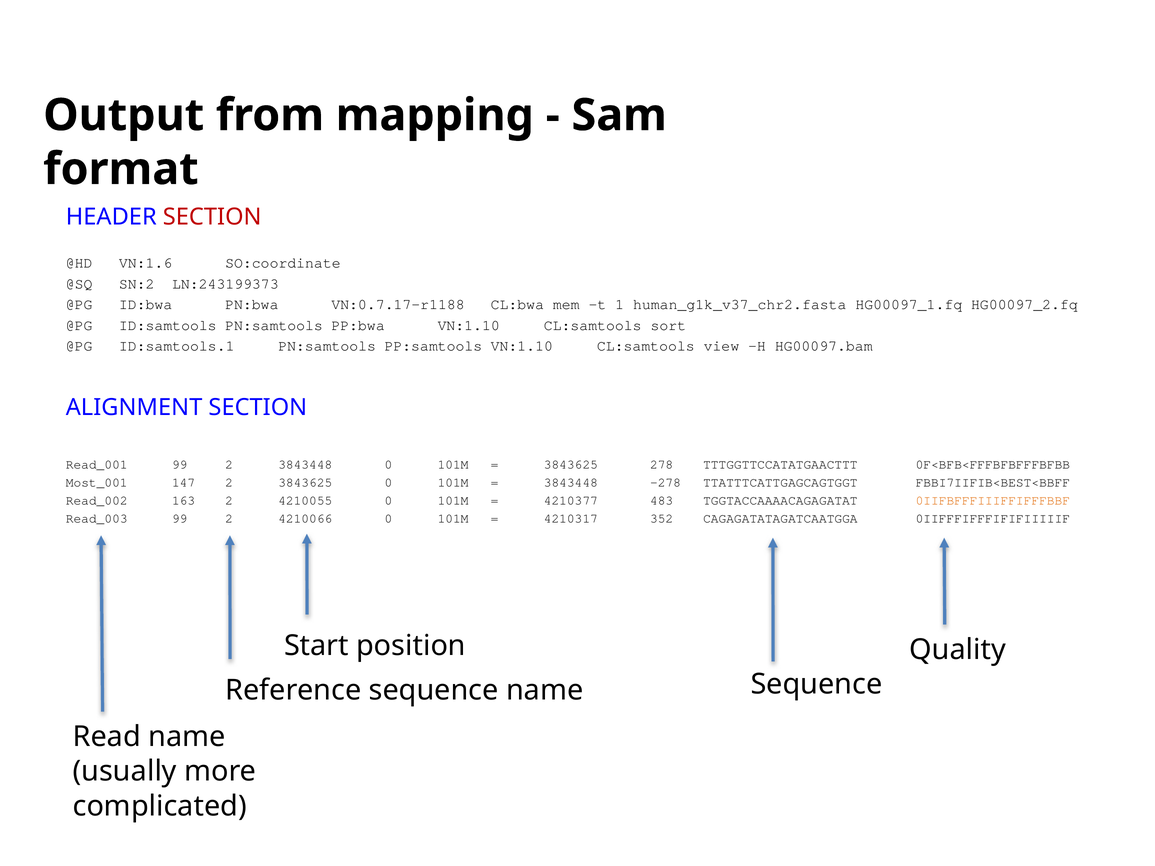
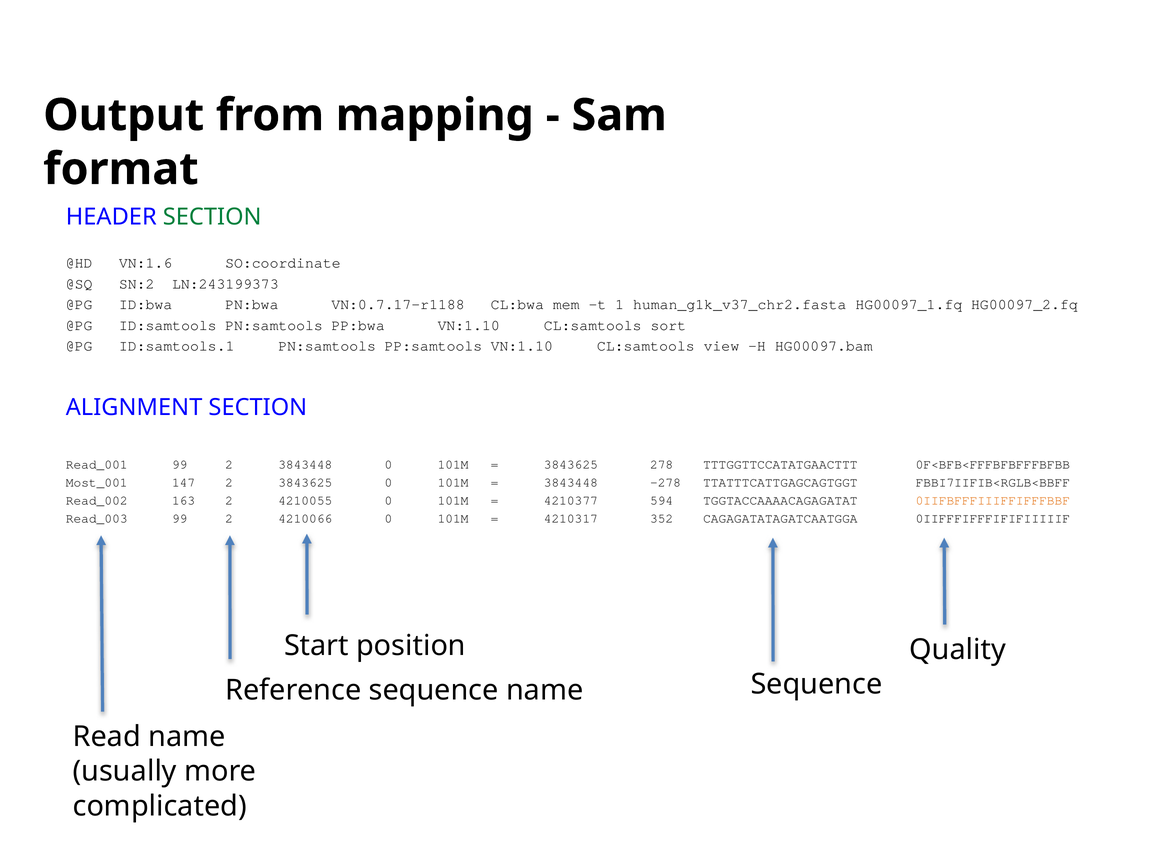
SECTION at (212, 217) colour: red -> green
FBBI7IIFIB<BEST<BBFF: FBBI7IIFIB<BEST<BBFF -> FBBI7IIFIB<RGLB<BBFF
483: 483 -> 594
